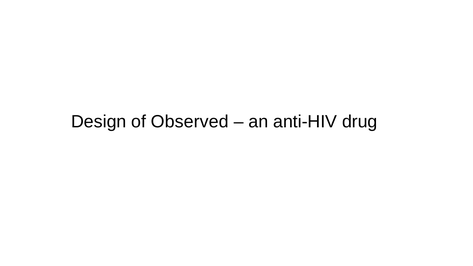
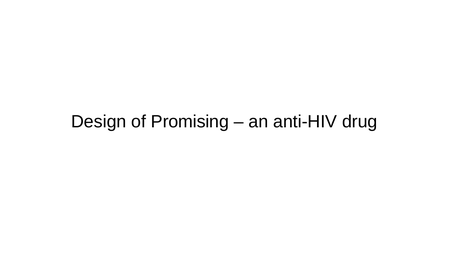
Observed: Observed -> Promising
